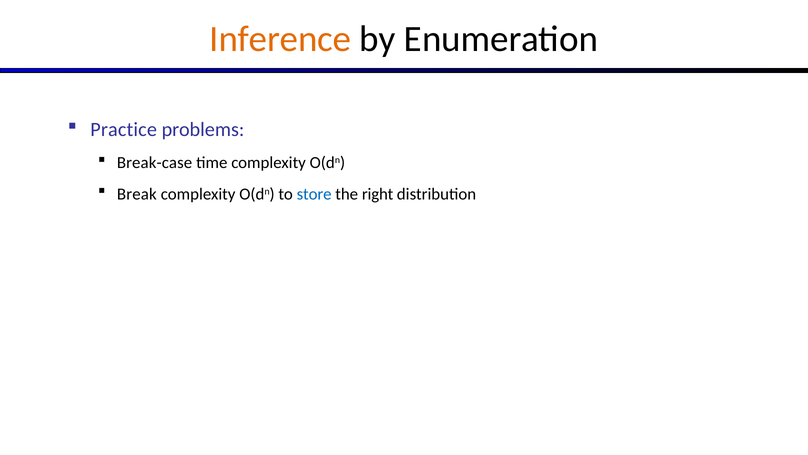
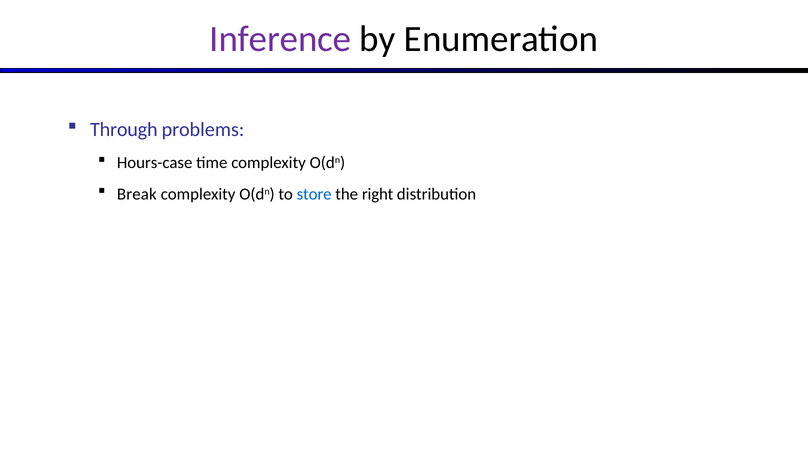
Inference colour: orange -> purple
Practice: Practice -> Through
Break-case: Break-case -> Hours-case
